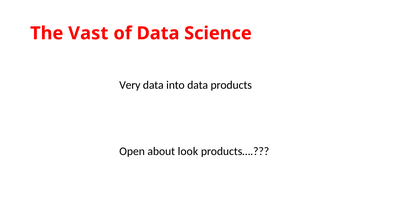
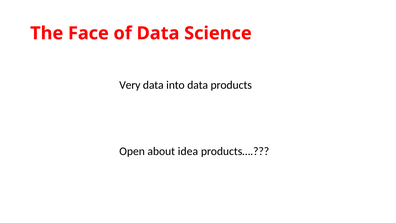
Vast: Vast -> Face
look: look -> idea
